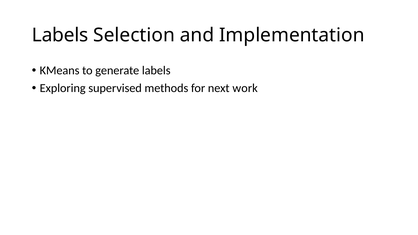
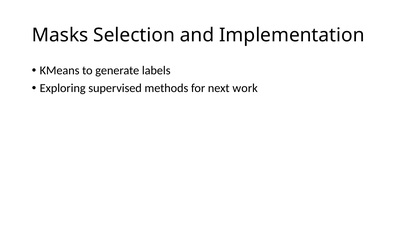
Labels at (60, 35): Labels -> Masks
